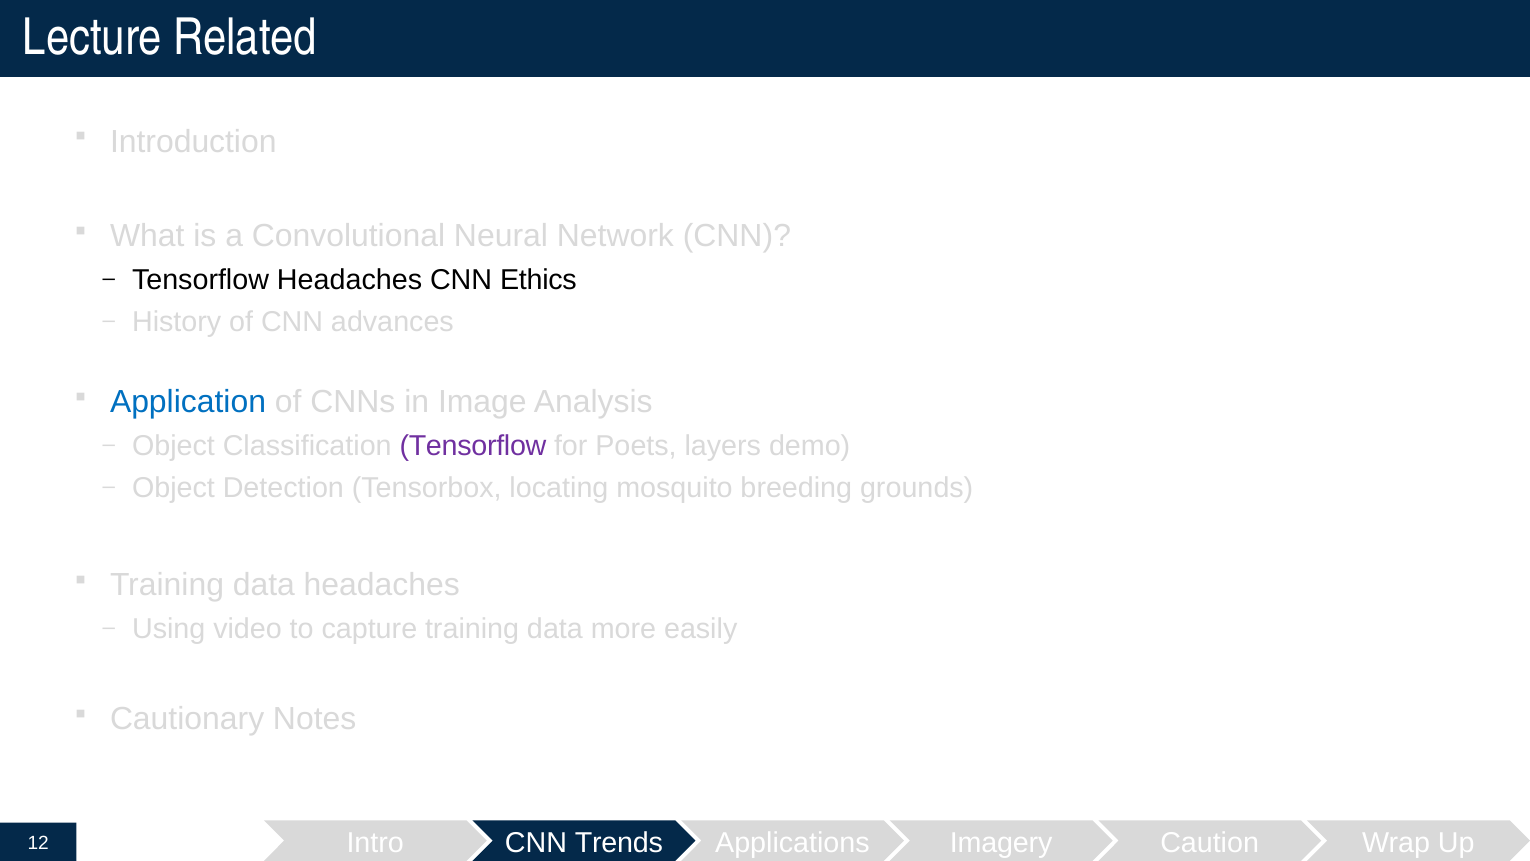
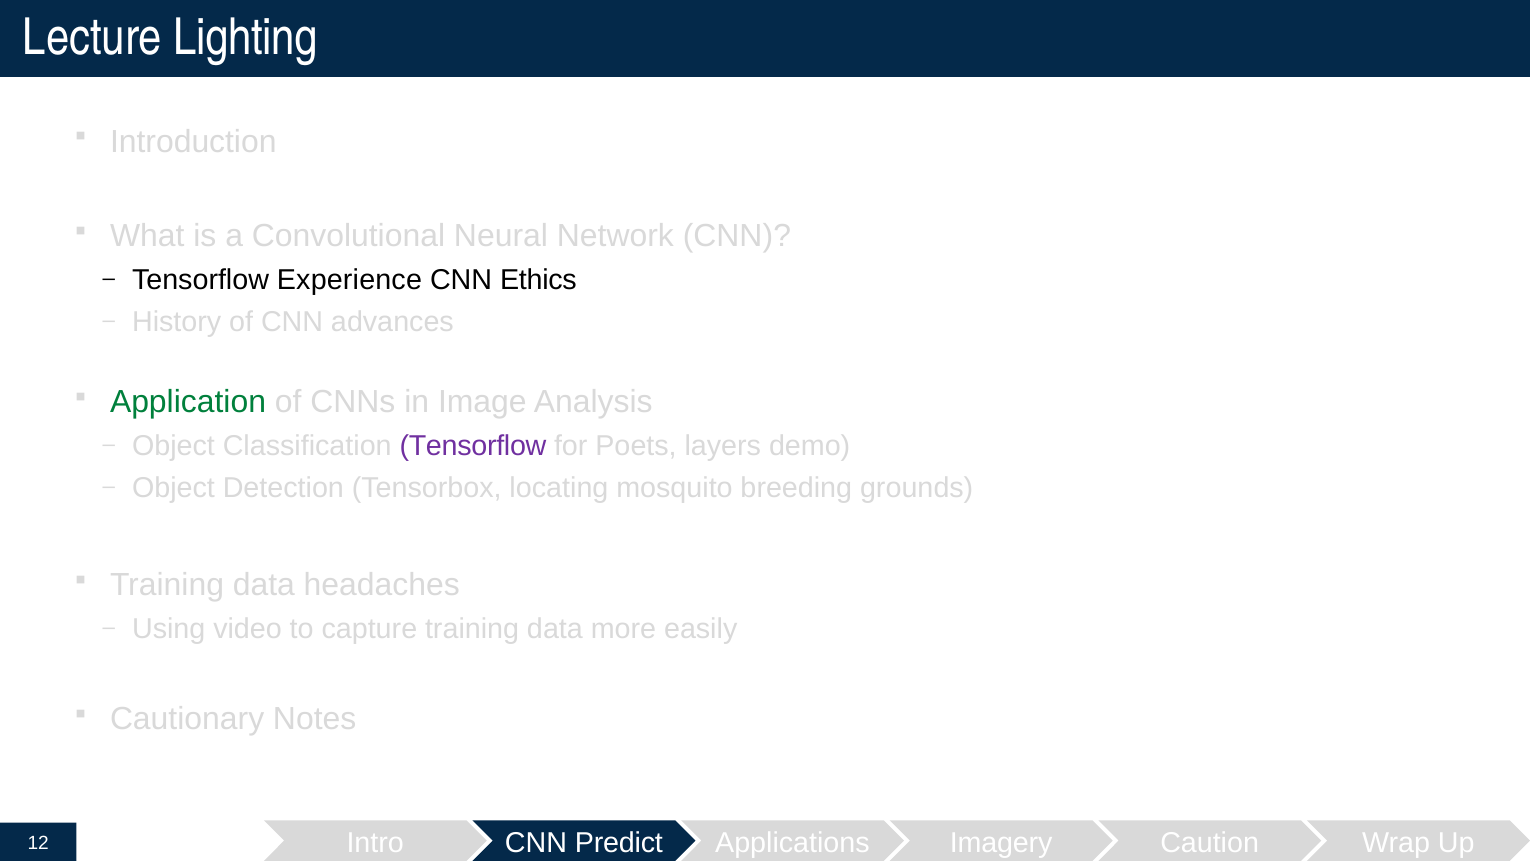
Related: Related -> Lighting
Tensorflow Headaches: Headaches -> Experience
Application colour: blue -> green
Trends: Trends -> Predict
